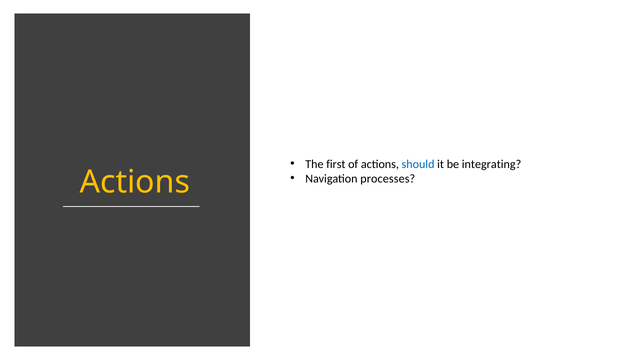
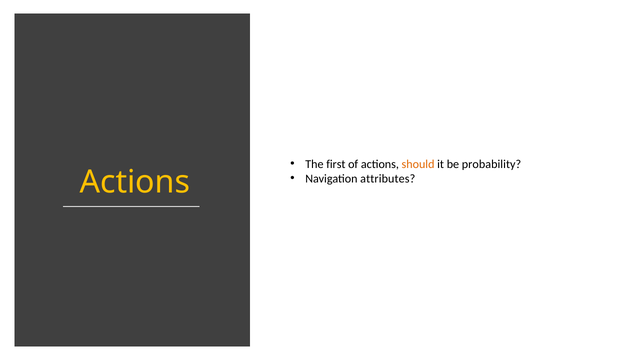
should colour: blue -> orange
integrating: integrating -> probability
processes: processes -> attributes
